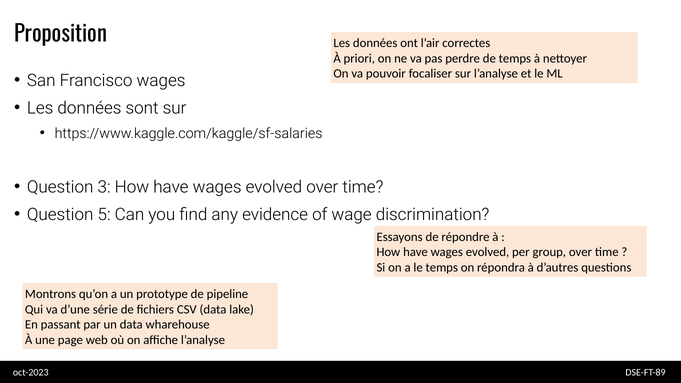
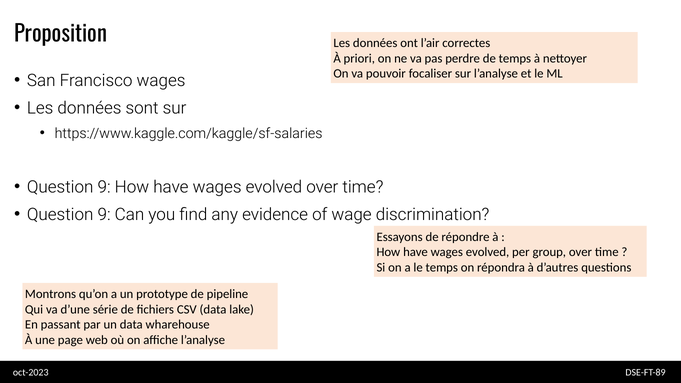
3 at (104, 187): 3 -> 9
5 at (104, 215): 5 -> 9
